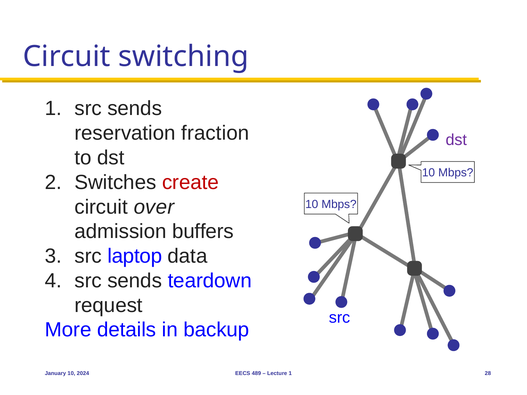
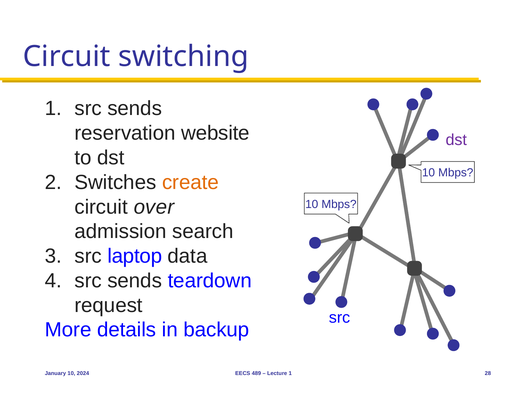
fraction: fraction -> website
create colour: red -> orange
buffers: buffers -> search
